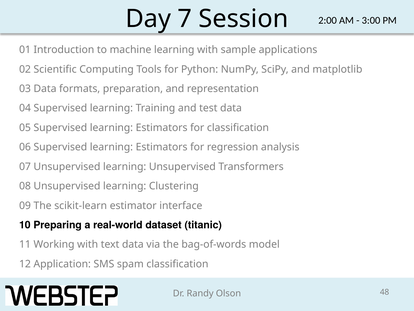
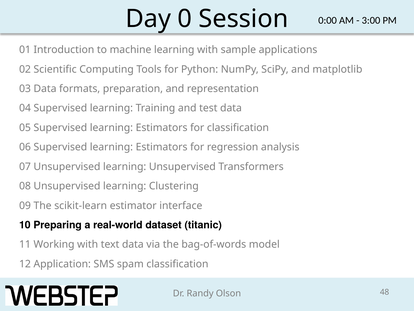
7: 7 -> 0
2:00: 2:00 -> 0:00
